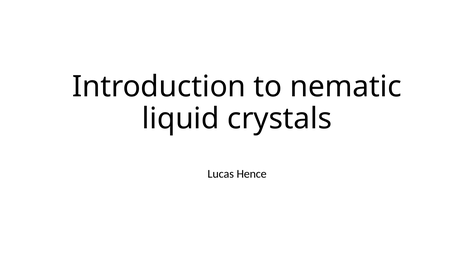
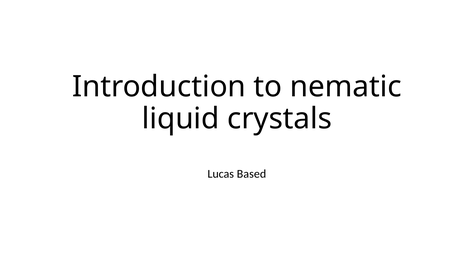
Hence: Hence -> Based
